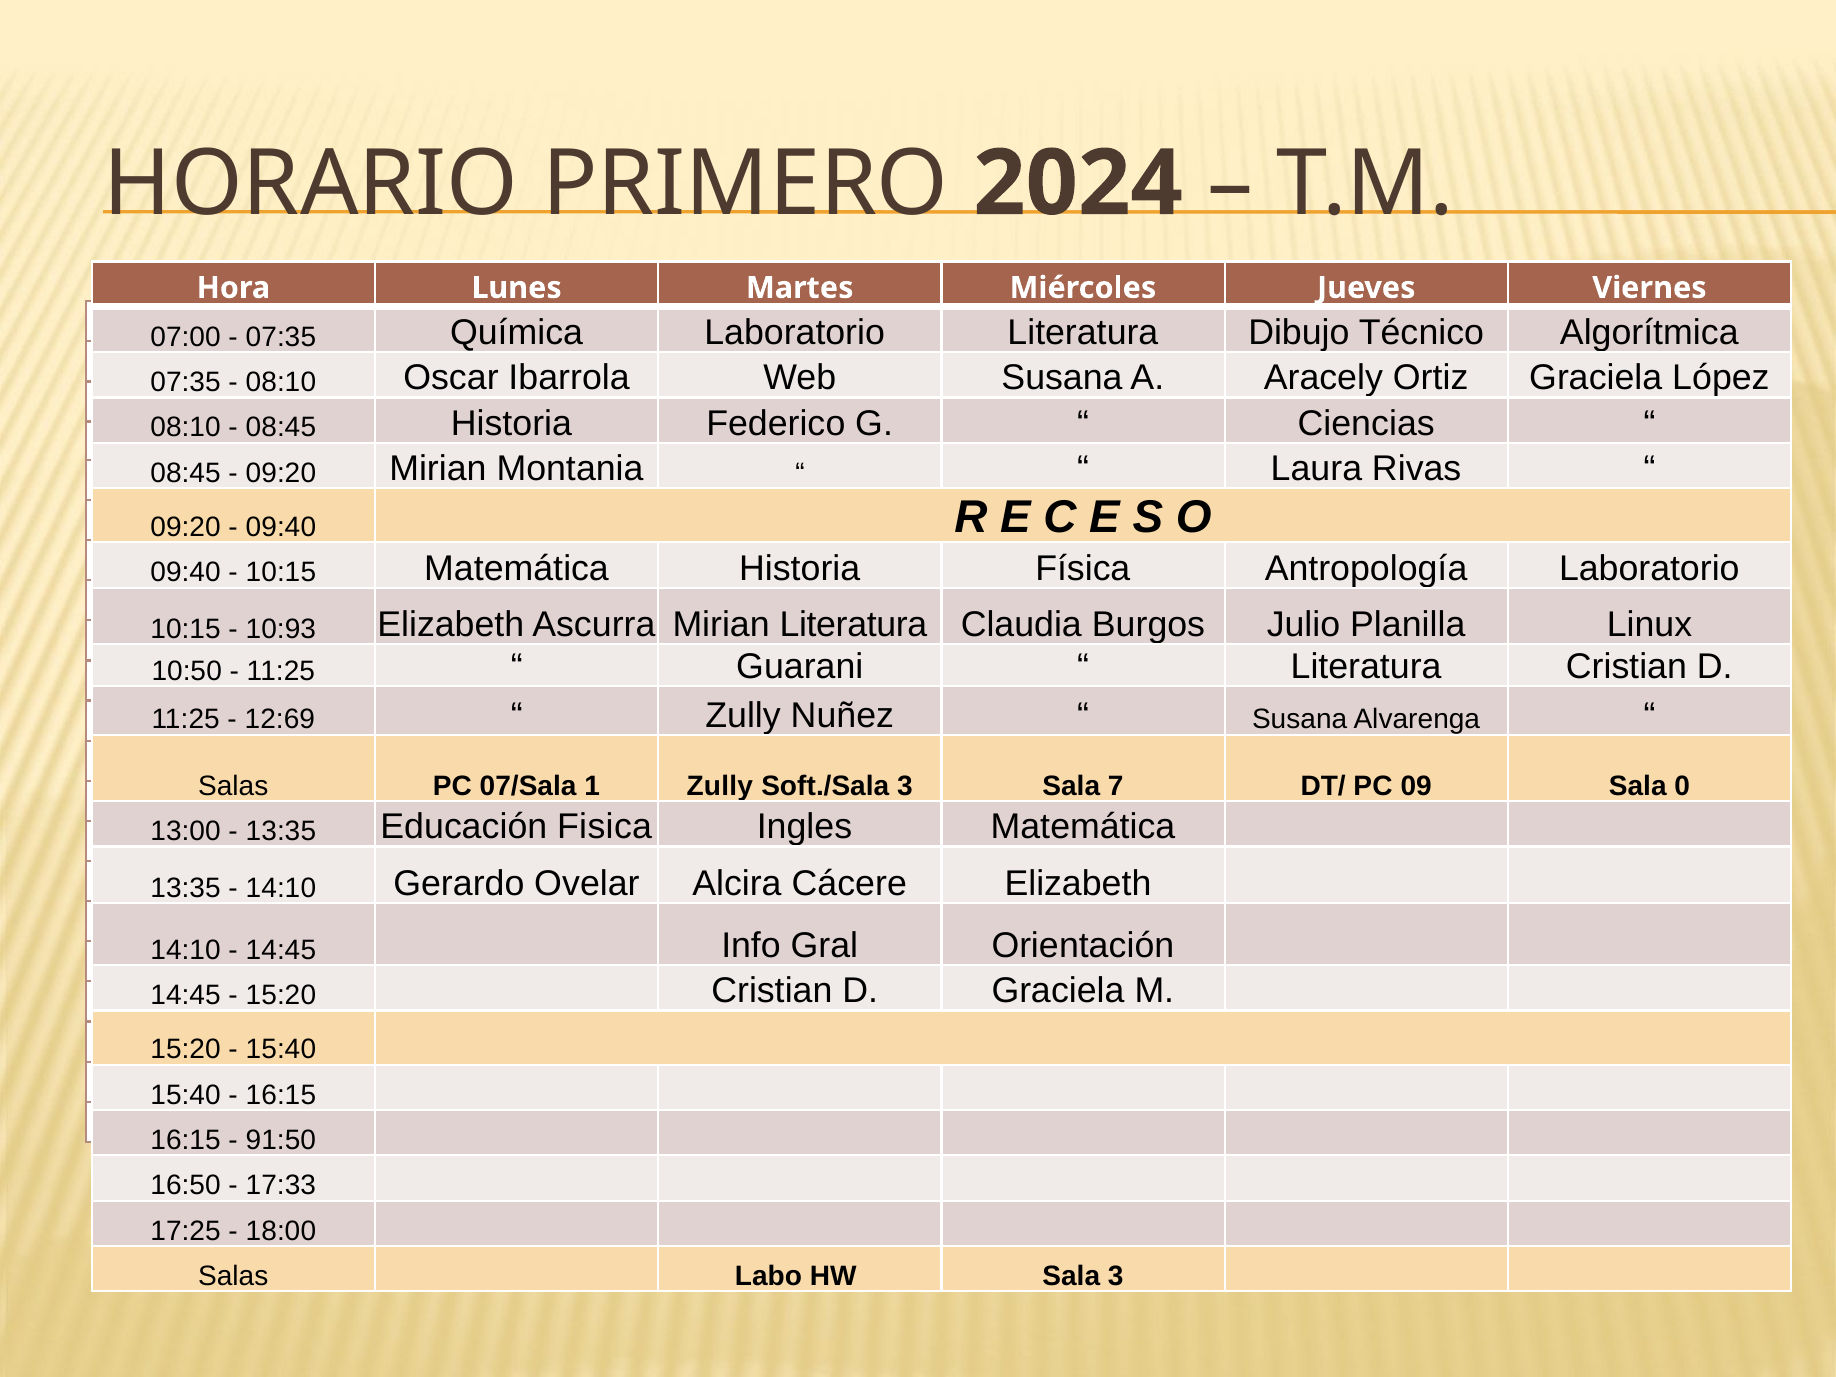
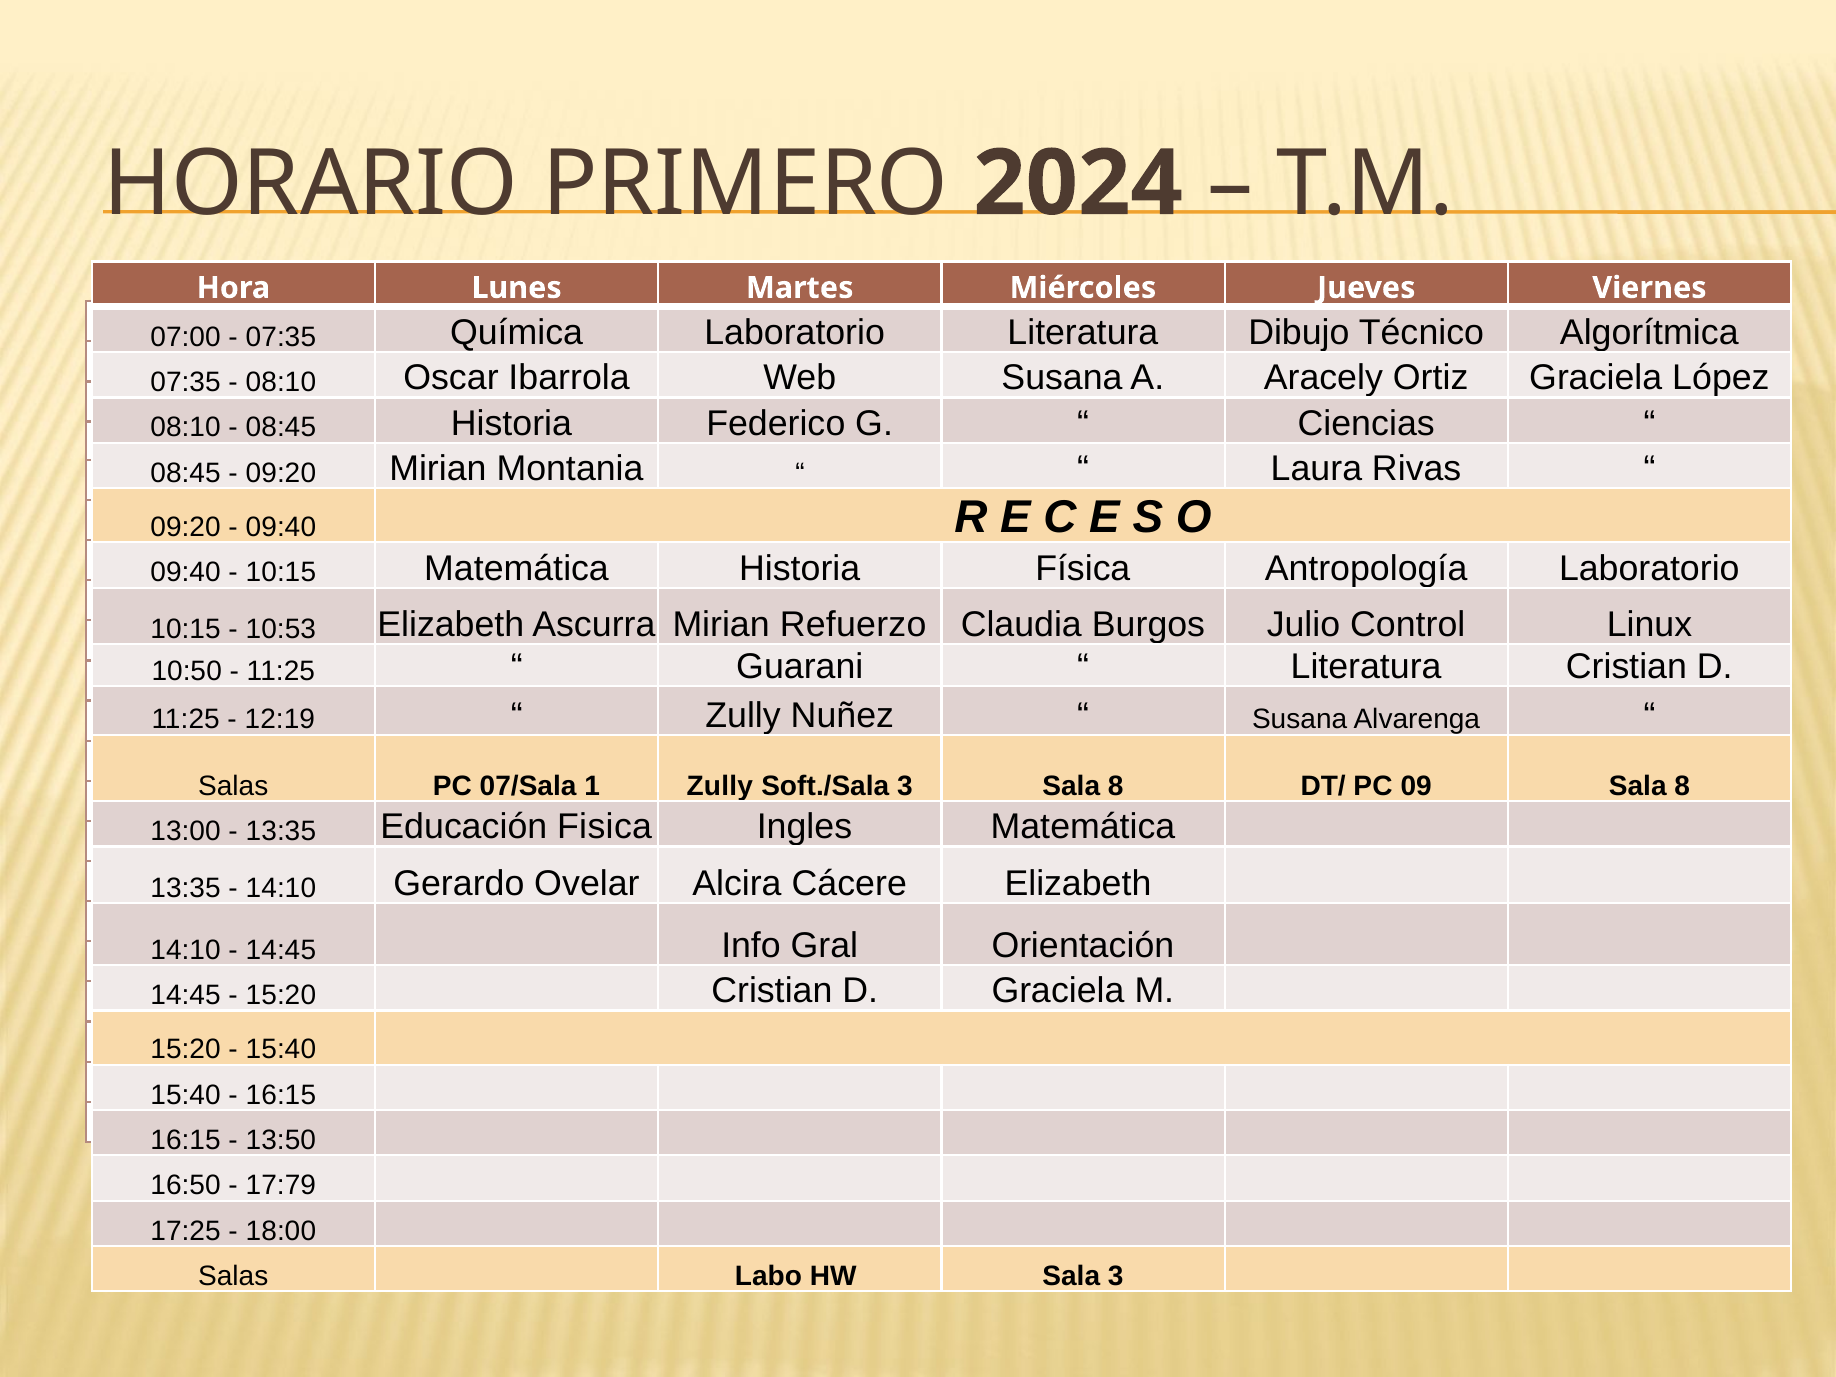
10:93: 10:93 -> 10:53
Mirian Literatura: Literatura -> Refuerzo
Planilla: Planilla -> Control
12:69: 12:69 -> 12:19
7 at (1116, 786): 7 -> 8
09 Sala 0: 0 -> 8
91:50: 91:50 -> 13:50
17:33: 17:33 -> 17:79
